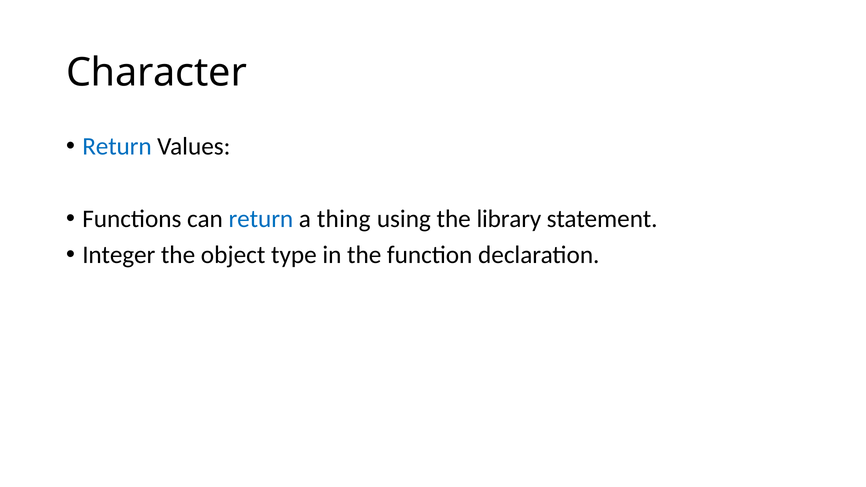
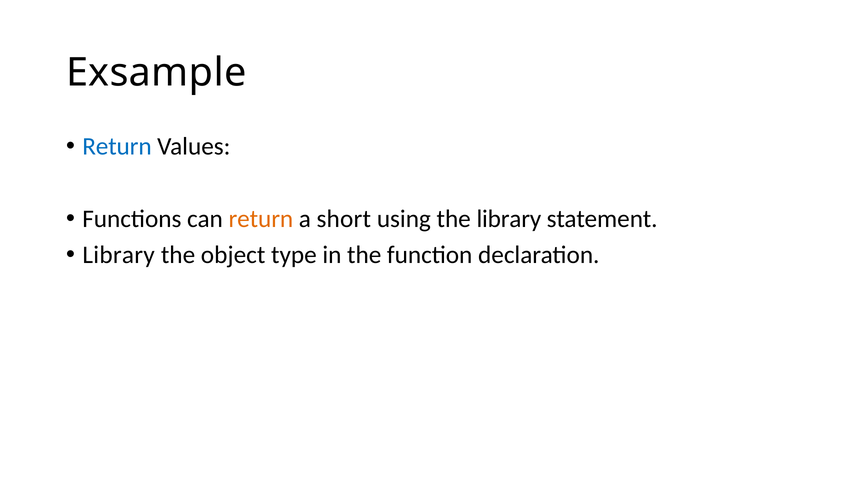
Character: Character -> Exsample
return at (261, 219) colour: blue -> orange
thing: thing -> short
Integer at (119, 255): Integer -> Library
